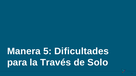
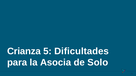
Manera: Manera -> Crianza
Través: Través -> Asocia
